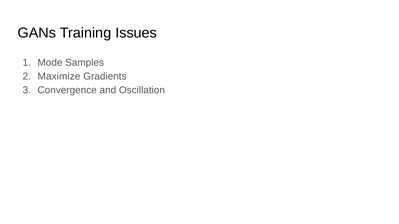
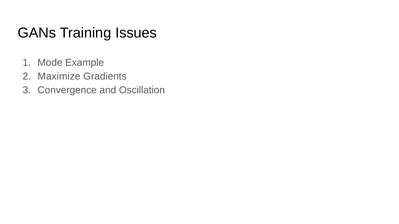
Samples: Samples -> Example
